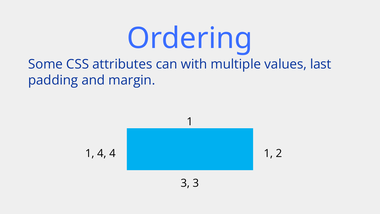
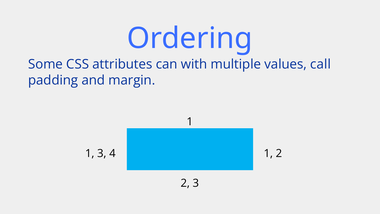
last: last -> call
1 4: 4 -> 3
3 at (185, 183): 3 -> 2
